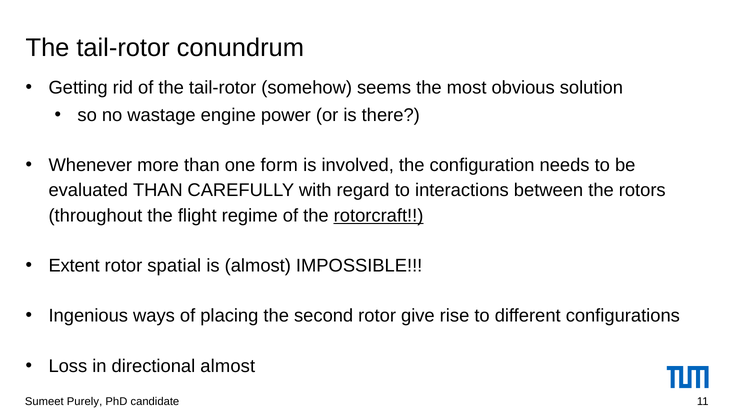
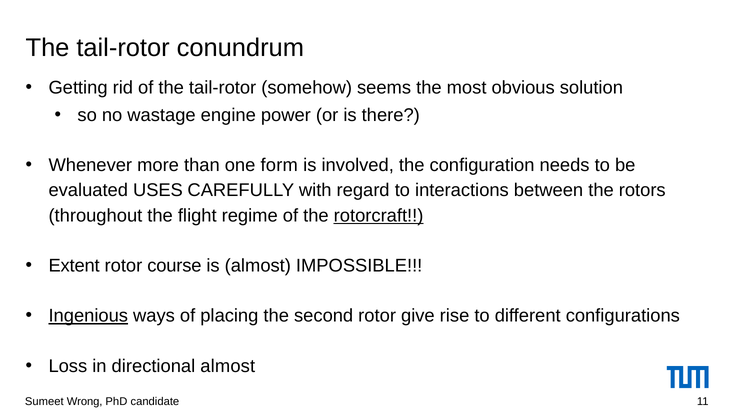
evaluated THAN: THAN -> USES
spatial: spatial -> course
Ingenious underline: none -> present
Purely: Purely -> Wrong
